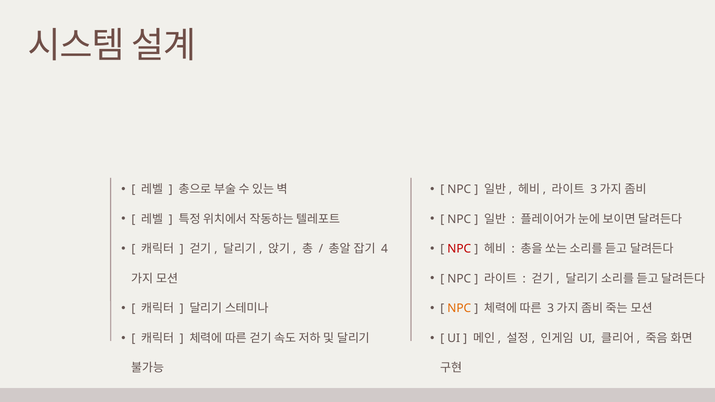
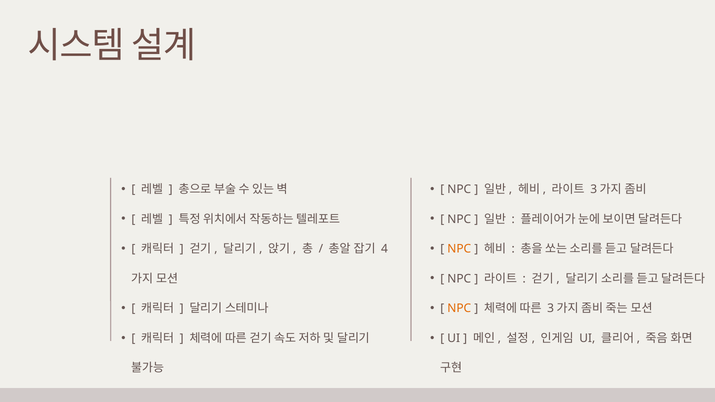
NPC at (459, 249) colour: red -> orange
